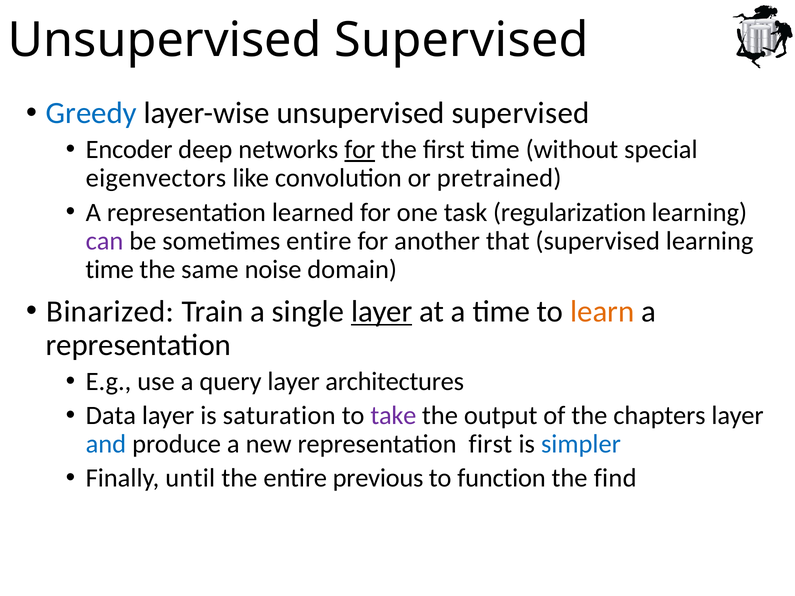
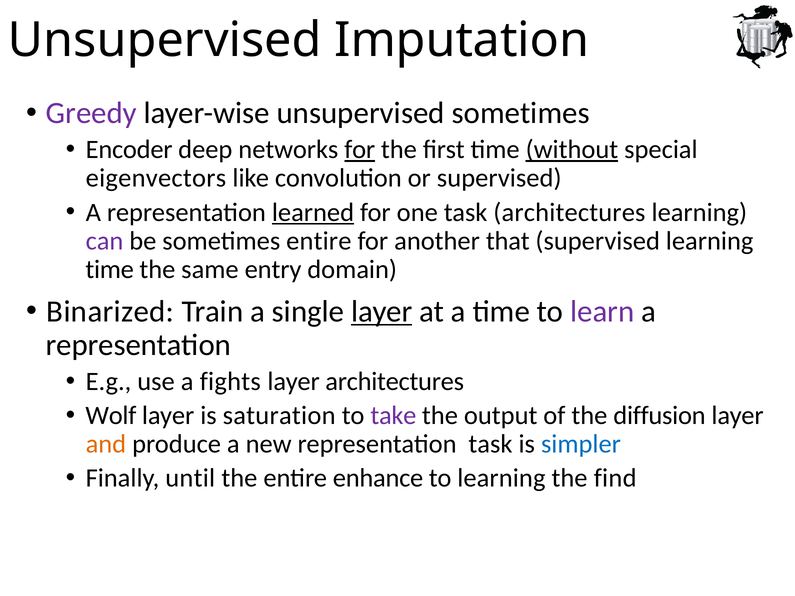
Supervised at (462, 40): Supervised -> Imputation
Greedy colour: blue -> purple
layer-wise unsupervised supervised: supervised -> sometimes
without underline: none -> present
or pretrained: pretrained -> supervised
learned underline: none -> present
task regularization: regularization -> architectures
noise: noise -> entry
learn colour: orange -> purple
query: query -> fights
Data at (111, 416): Data -> Wolf
chapters: chapters -> diffusion
and colour: blue -> orange
representation first: first -> task
previous: previous -> enhance
to function: function -> learning
